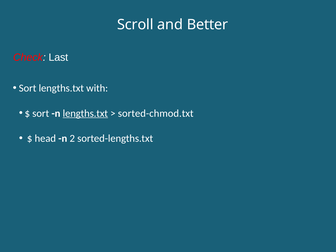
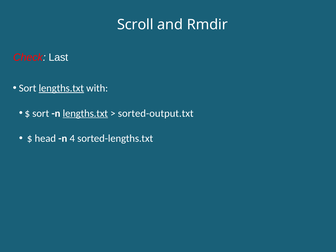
Better: Better -> Rmdir
lengths.txt at (61, 88) underline: none -> present
sorted-chmod.txt: sorted-chmod.txt -> sorted-output.txt
2: 2 -> 4
